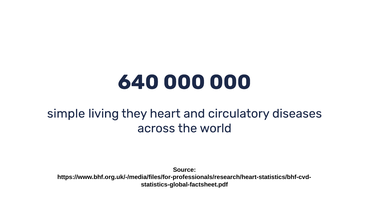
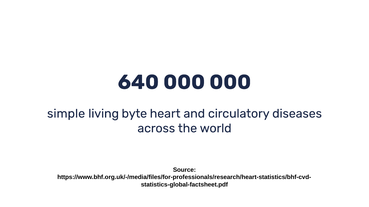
they: they -> byte
